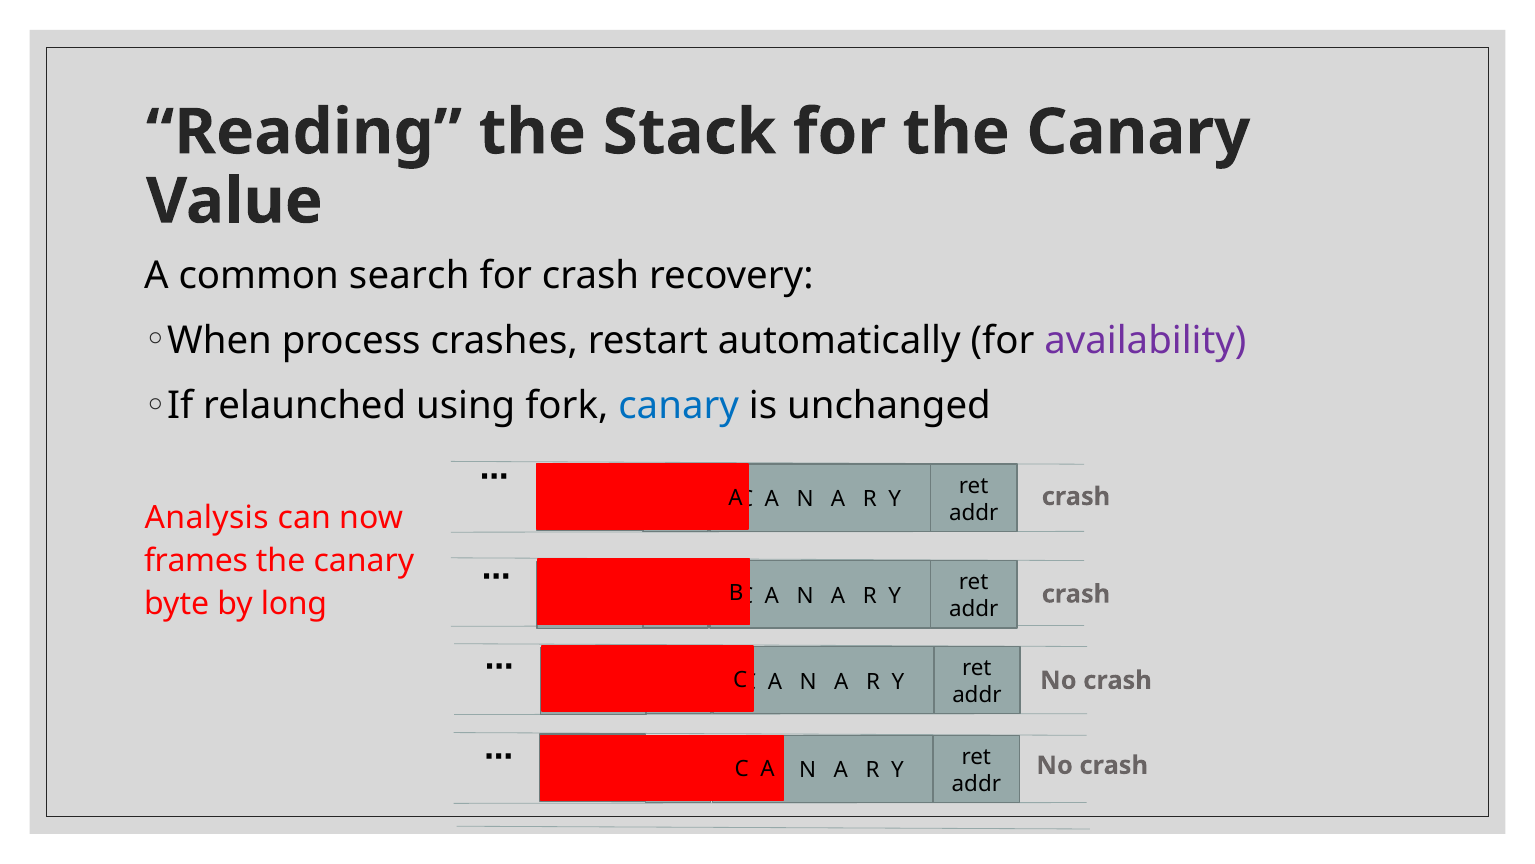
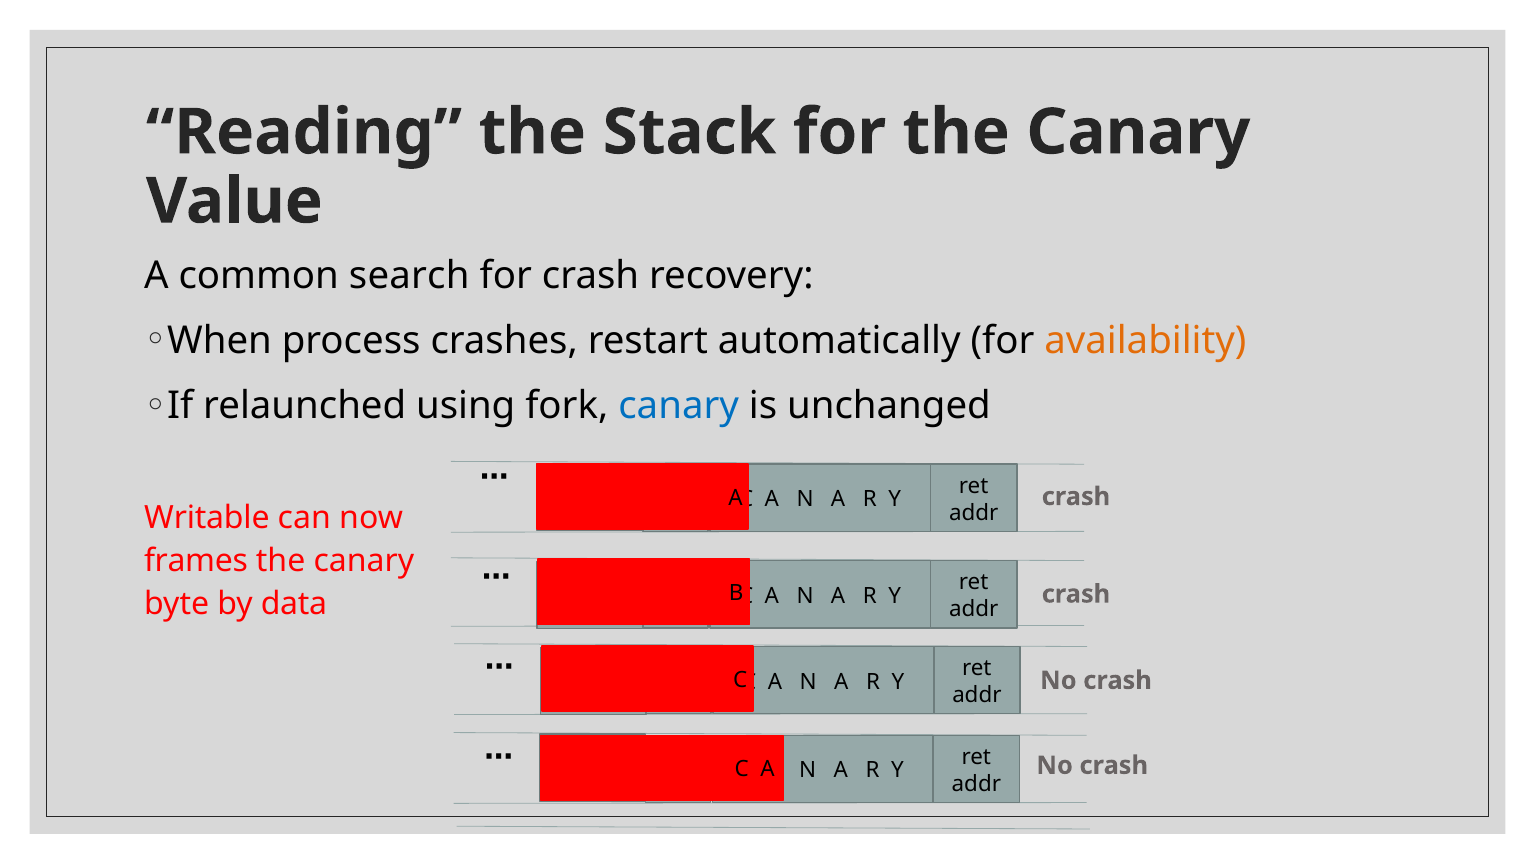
availability colour: purple -> orange
Analysis: Analysis -> Writable
long: long -> data
